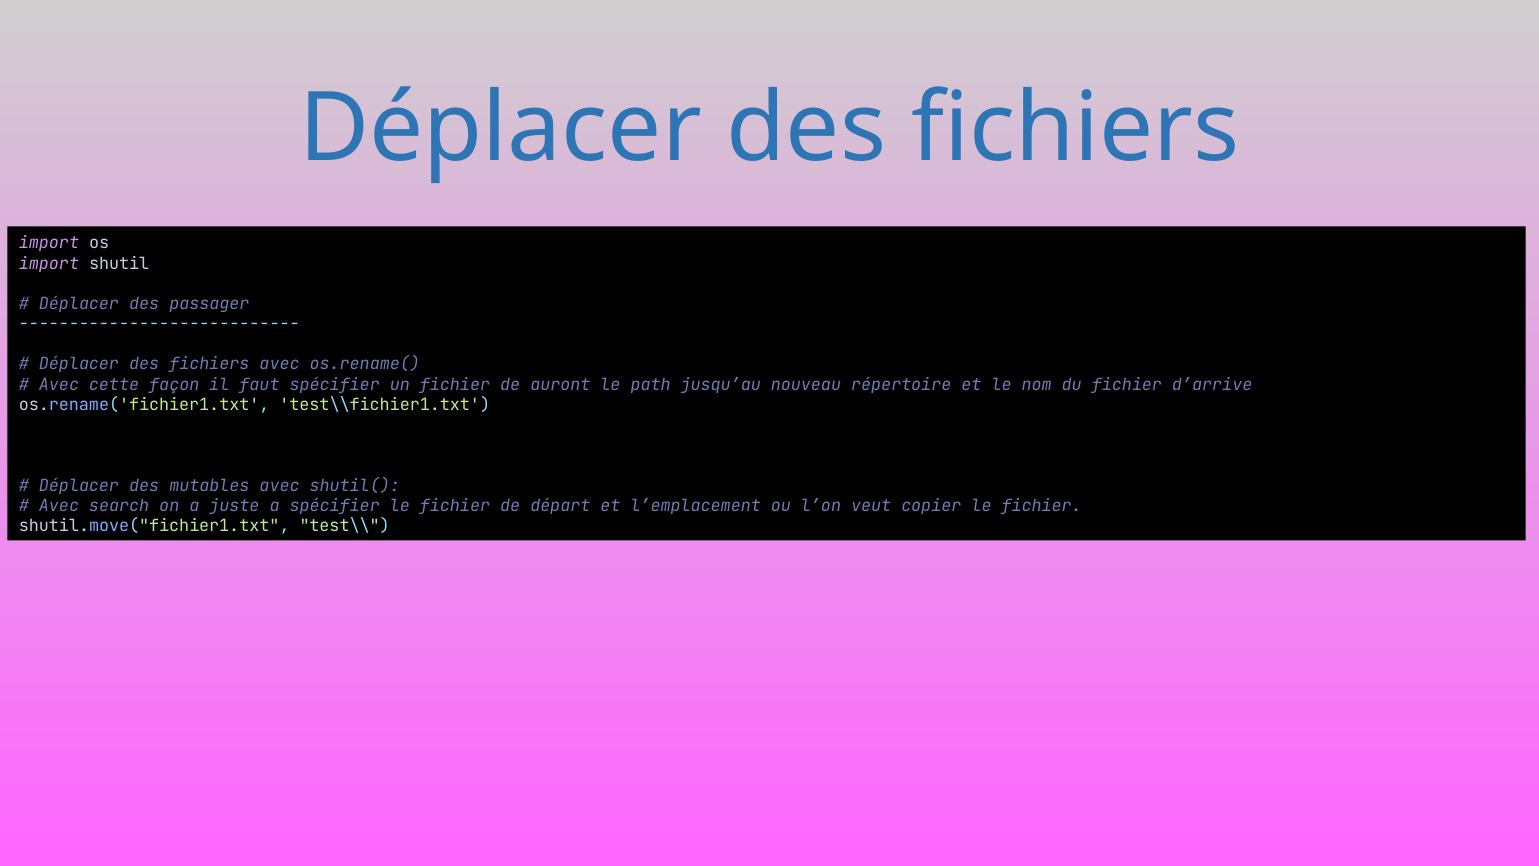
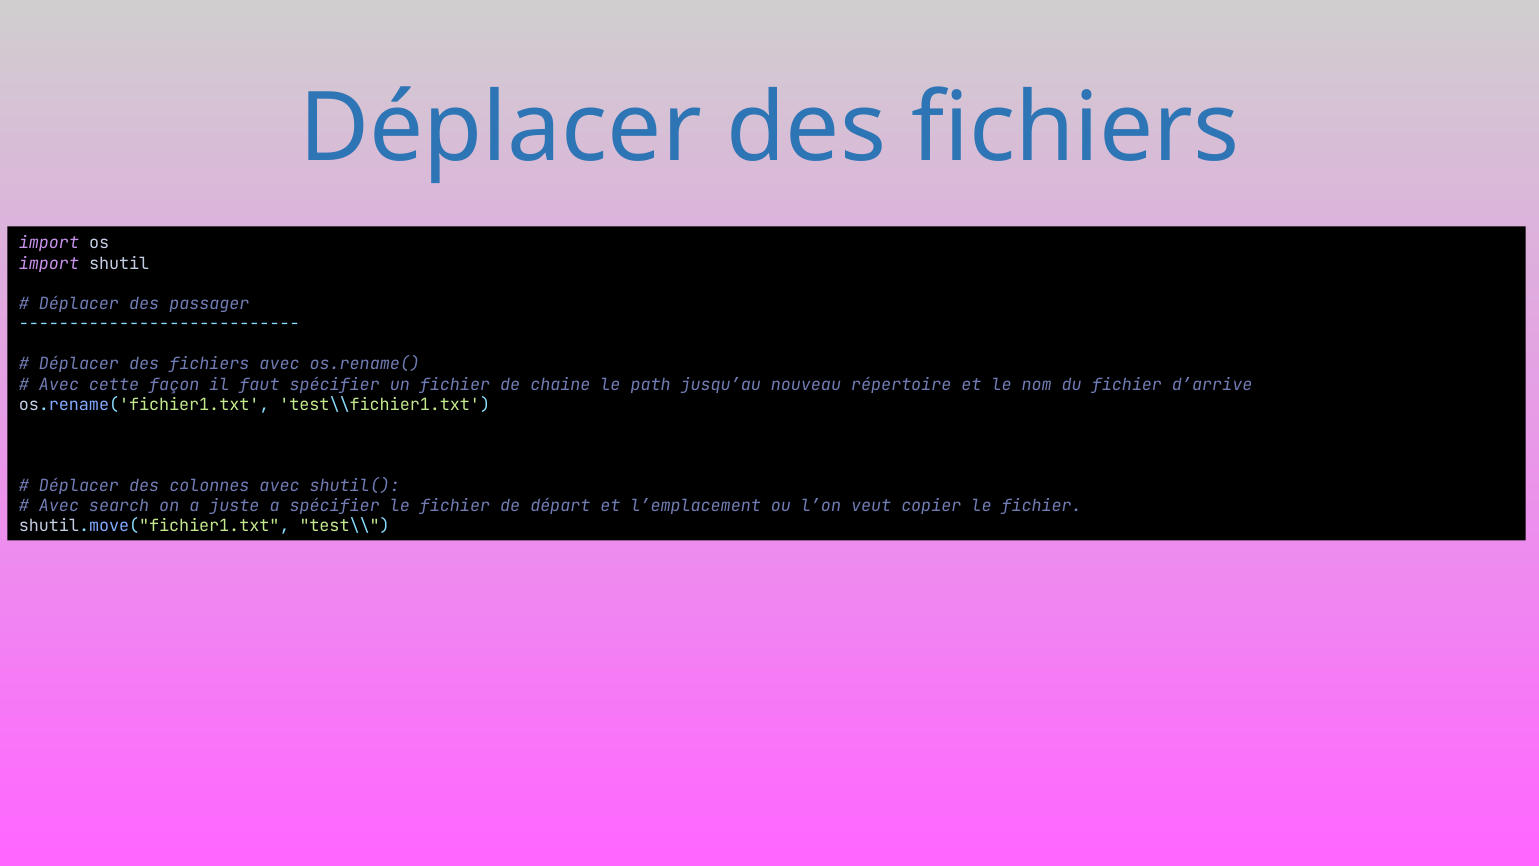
auront: auront -> chaine
mutables: mutables -> colonnes
